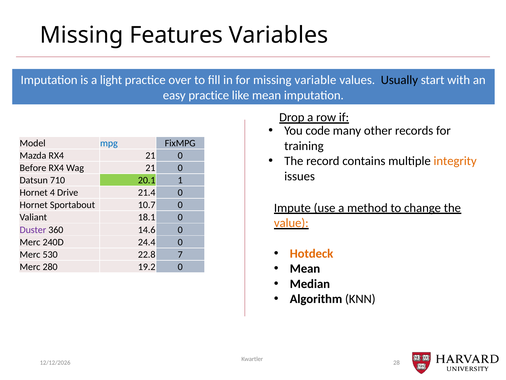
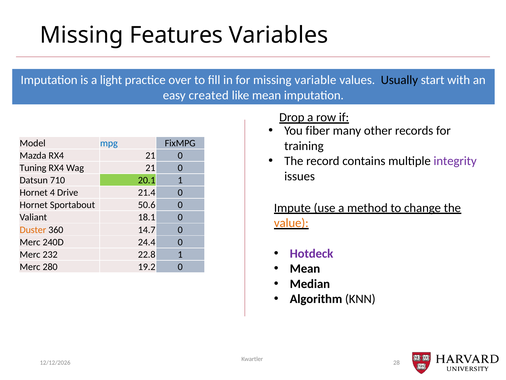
easy practice: practice -> created
code: code -> fiber
integrity colour: orange -> purple
Before: Before -> Tuning
10.7: 10.7 -> 50.6
Duster colour: purple -> orange
14.6: 14.6 -> 14.7
Hotdeck colour: orange -> purple
530: 530 -> 232
22.8 7: 7 -> 1
